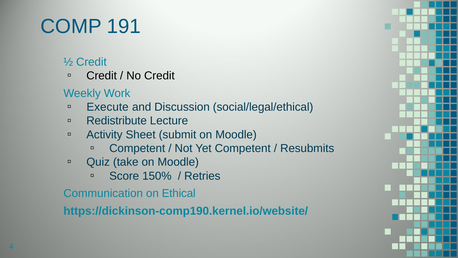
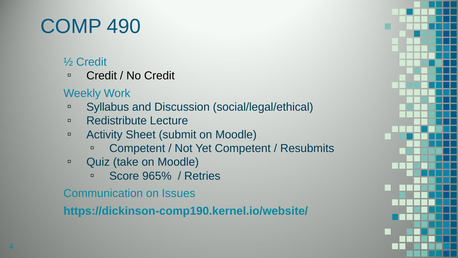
191: 191 -> 490
Execute: Execute -> Syllabus
150%: 150% -> 965%
Ethical: Ethical -> Issues
